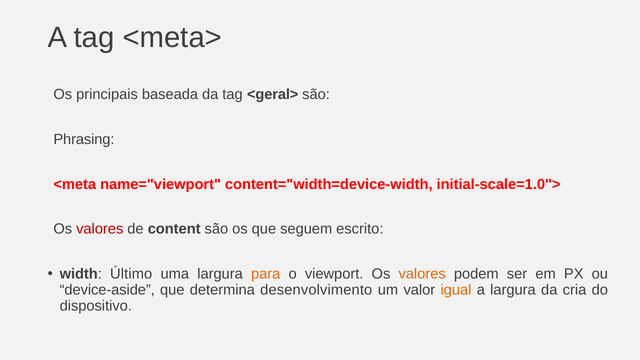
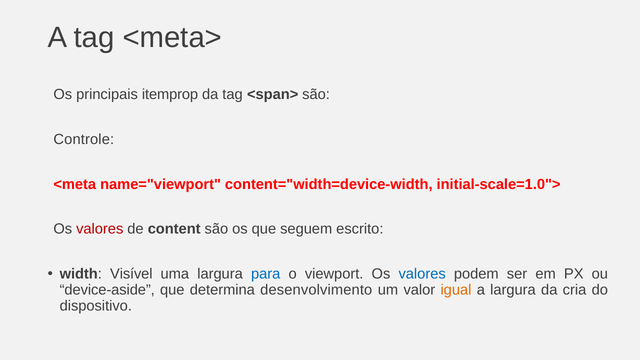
baseada: baseada -> itemprop
<geral>: <geral> -> <span>
Phrasing: Phrasing -> Controle
Último: Último -> Visível
para colour: orange -> blue
valores at (422, 274) colour: orange -> blue
